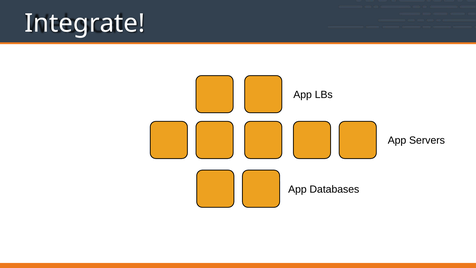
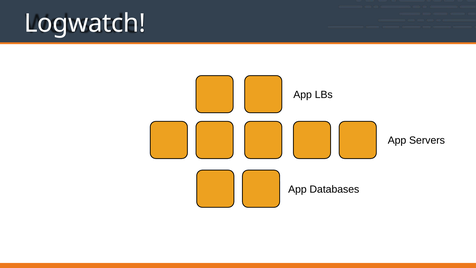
Integrate: Integrate -> Logwatch
